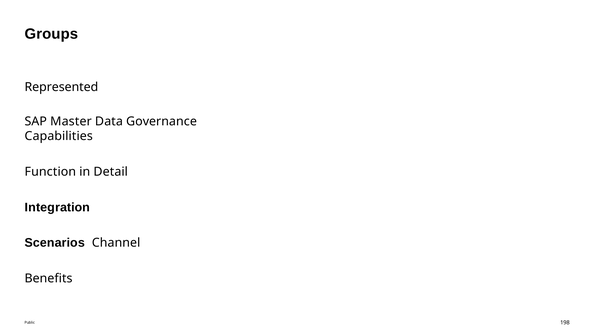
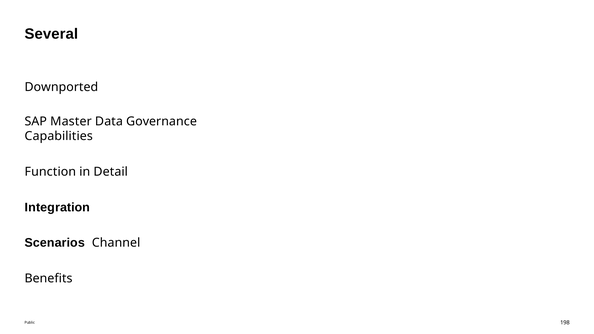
Groups: Groups -> Several
Represented: Represented -> Downported
